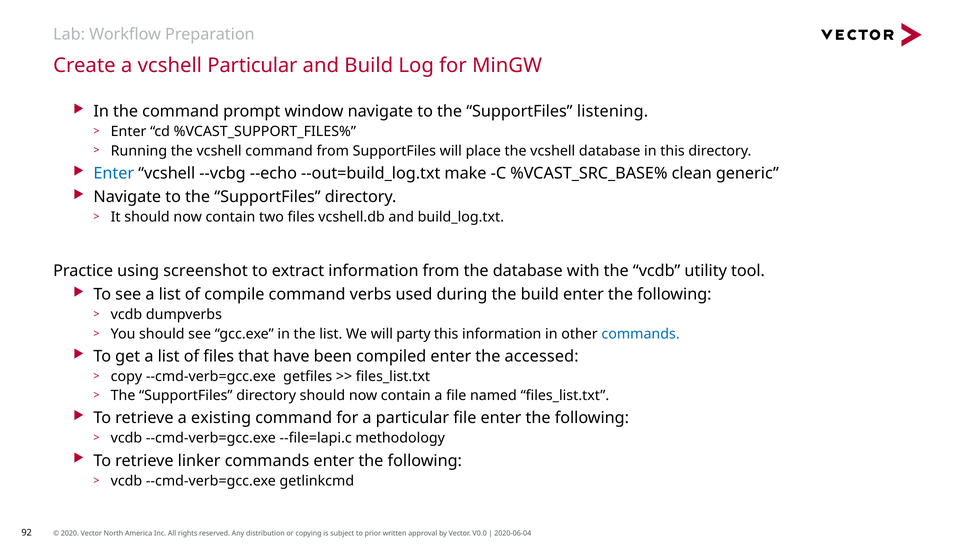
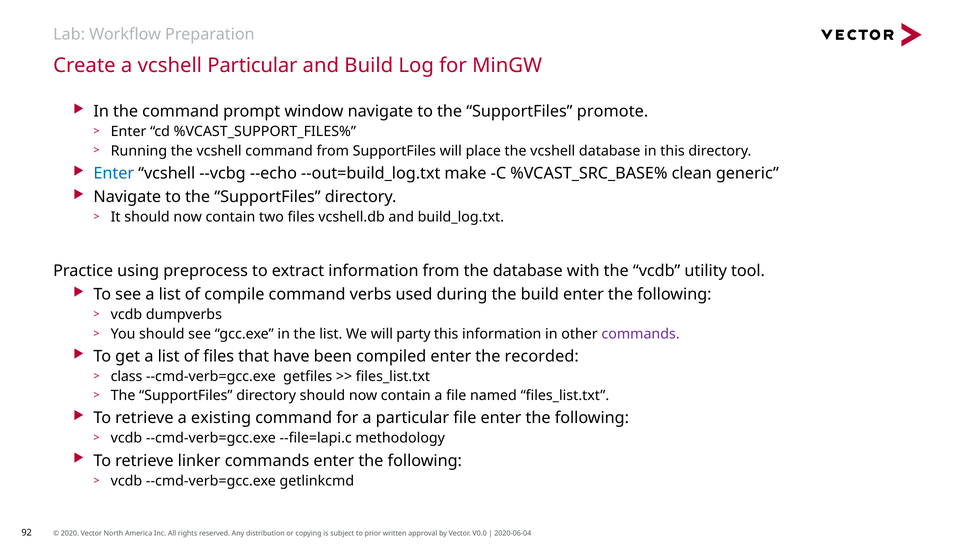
listening: listening -> promote
screenshot: screenshot -> preprocess
commands at (641, 334) colour: blue -> purple
accessed: accessed -> recorded
copy: copy -> class
